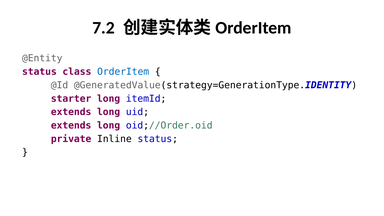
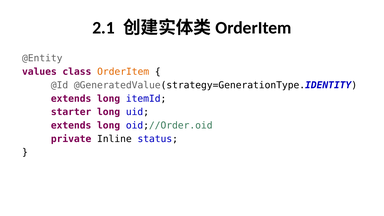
7.2: 7.2 -> 2.1
status at (39, 72): status -> values
OrderItem colour: blue -> orange
starter at (71, 99): starter -> extends
extends at (71, 112): extends -> starter
